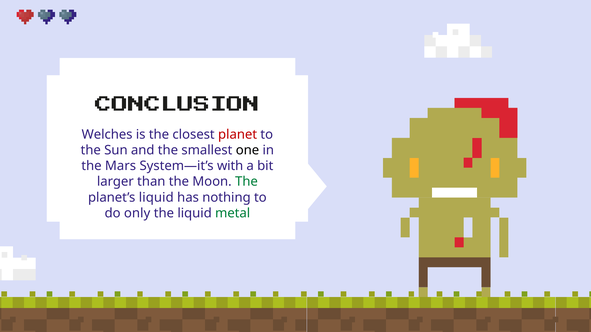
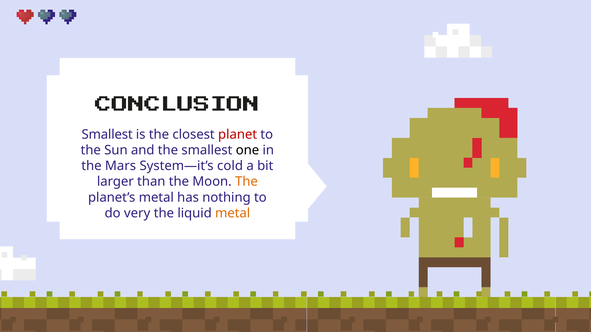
Welches at (107, 135): Welches -> Smallest
with: with -> cold
The at (246, 182) colour: green -> orange
planet’s liquid: liquid -> metal
only: only -> very
metal at (233, 213) colour: green -> orange
